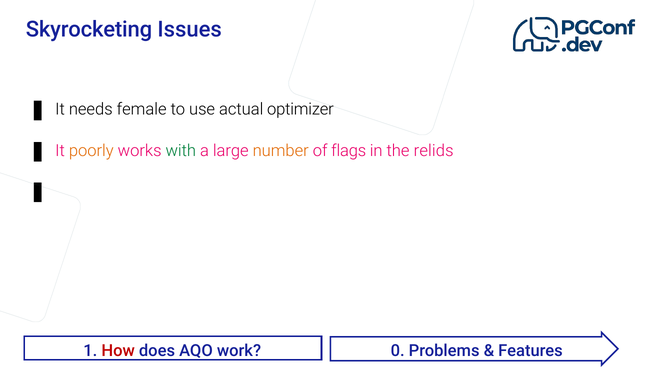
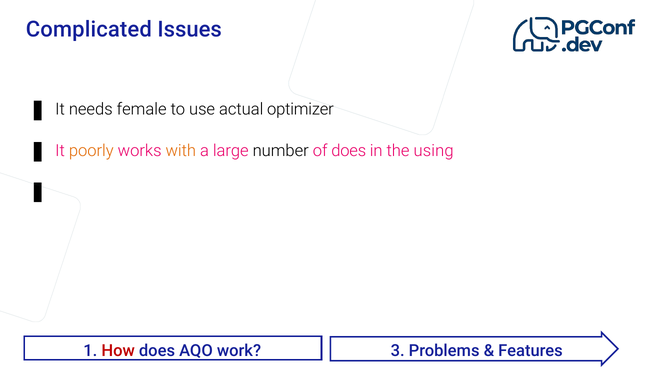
Skyrocketing: Skyrocketing -> Complicated
with colour: green -> orange
number colour: orange -> black
of flags: flags -> does
relids: relids -> using
0: 0 -> 3
